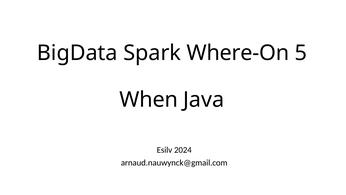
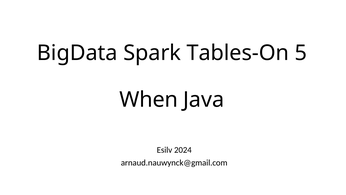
Where-On: Where-On -> Tables-On
